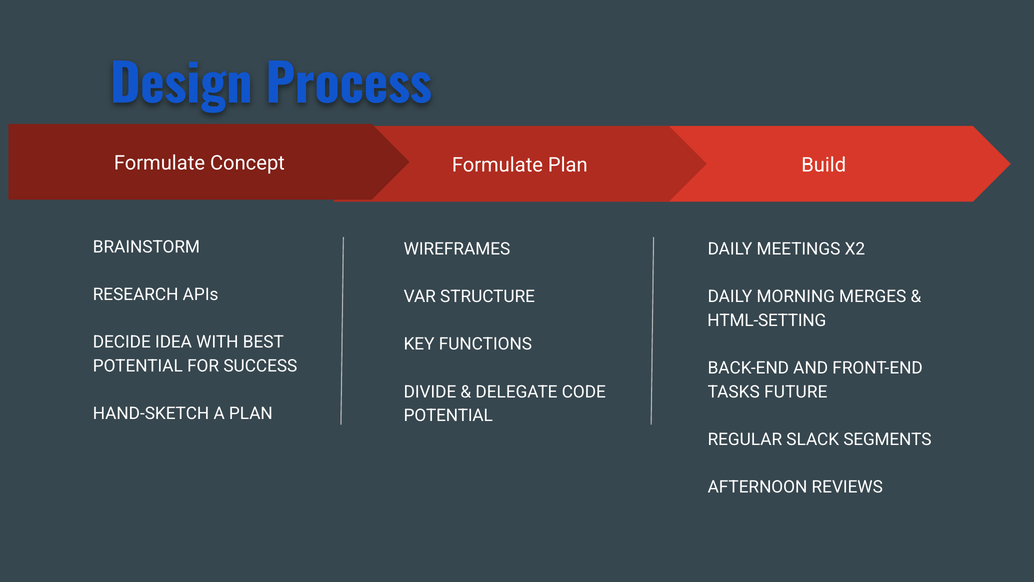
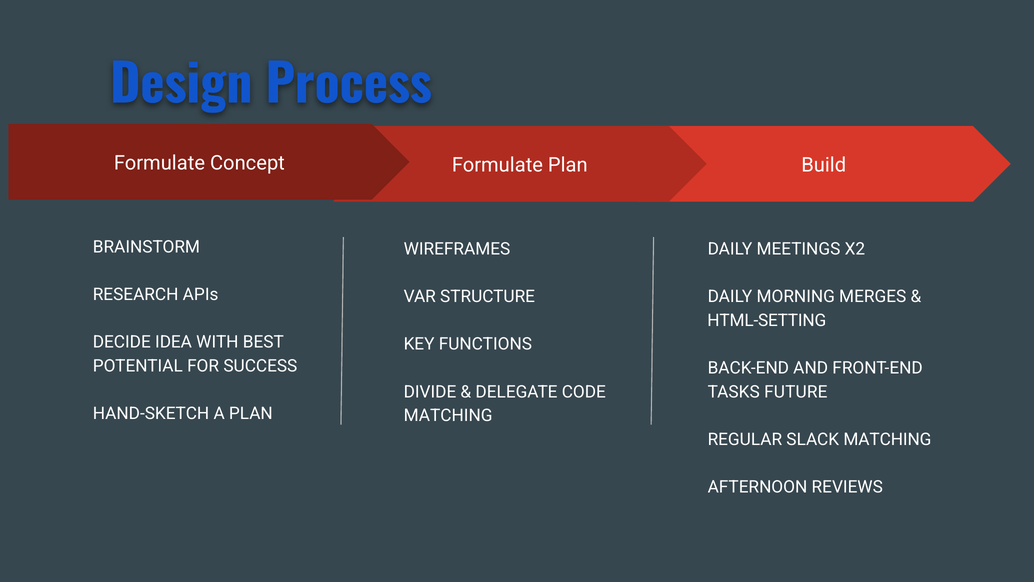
POTENTIAL at (448, 415): POTENTIAL -> MATCHING
SLACK SEGMENTS: SEGMENTS -> MATCHING
